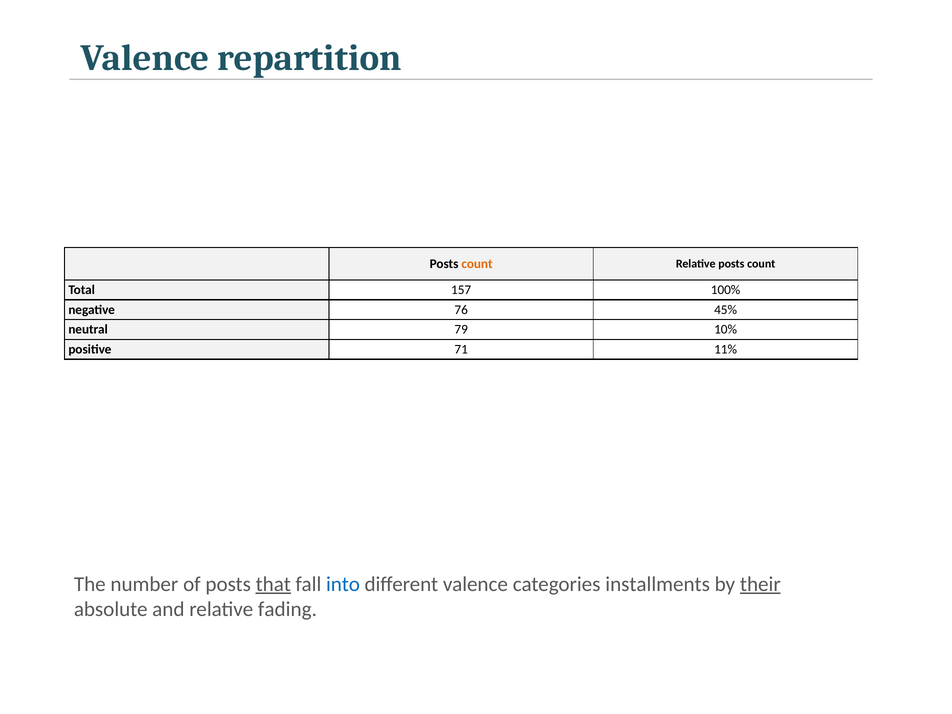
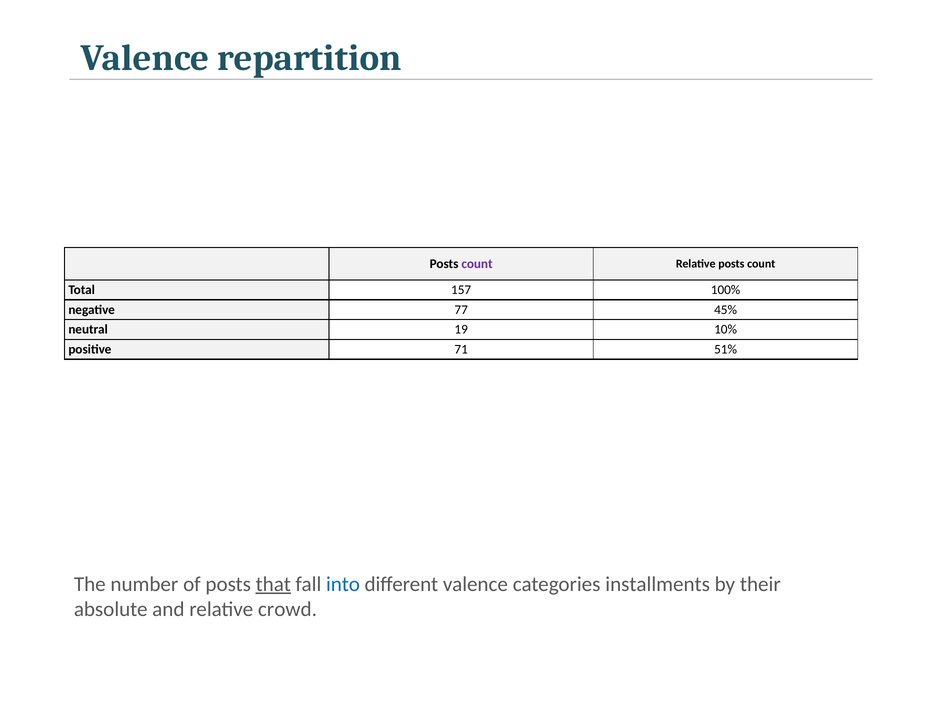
count at (477, 264) colour: orange -> purple
76: 76 -> 77
79: 79 -> 19
11%: 11% -> 51%
their underline: present -> none
fading: fading -> crowd
